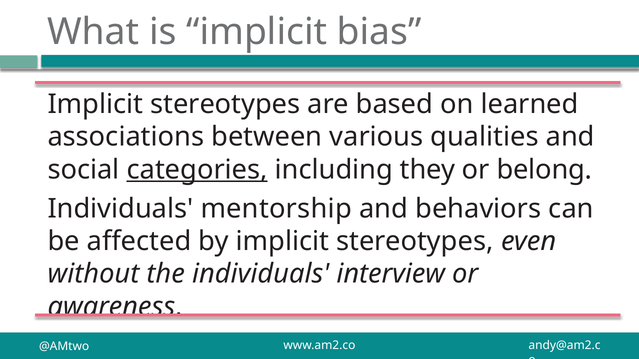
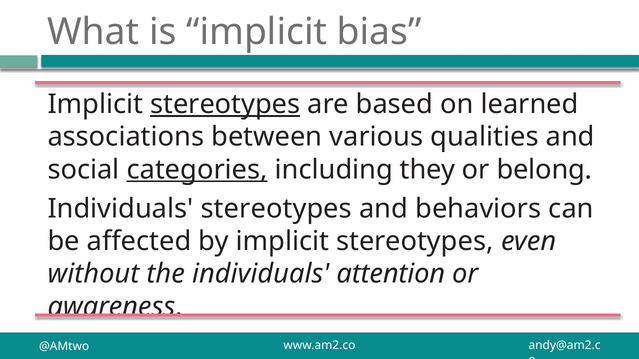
stereotypes at (225, 104) underline: none -> present
Individuals mentorship: mentorship -> stereotypes
interview: interview -> attention
